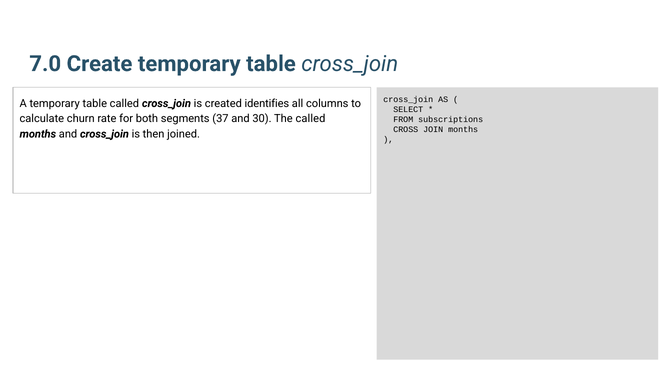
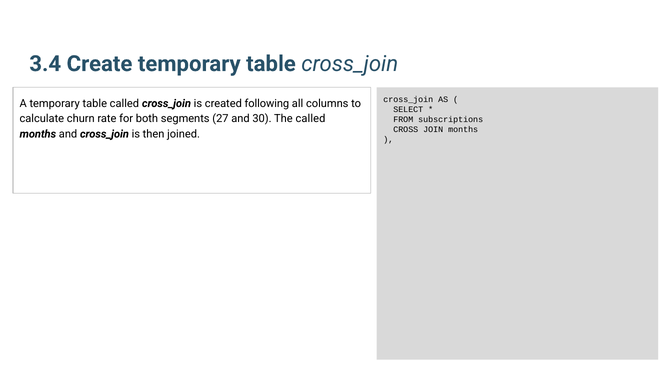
7.0: 7.0 -> 3.4
identifies: identifies -> following
37: 37 -> 27
